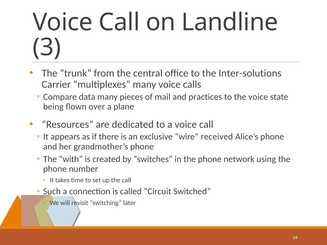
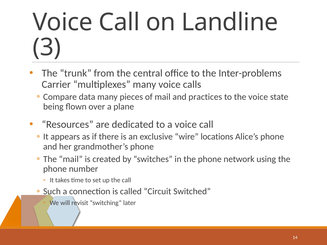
Inter-solutions: Inter-solutions -> Inter-problems
received: received -> locations
The with: with -> mail
